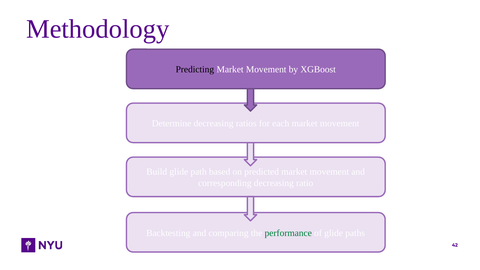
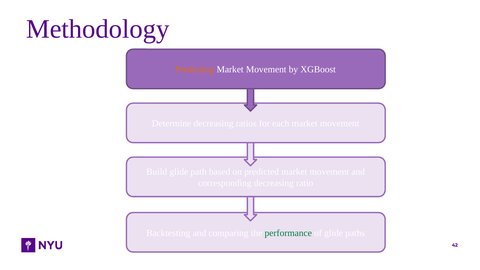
Predicting colour: black -> orange
